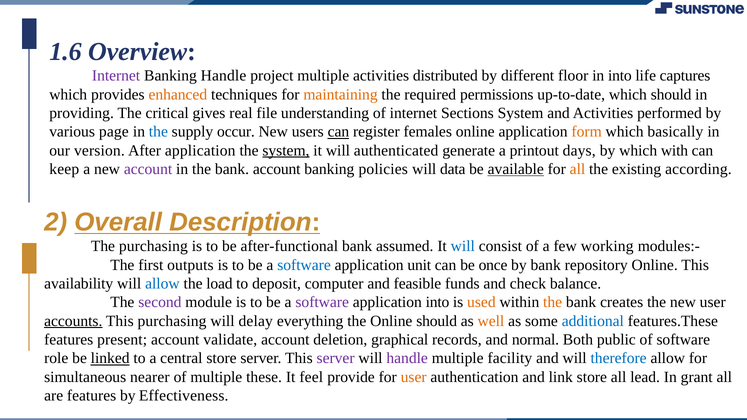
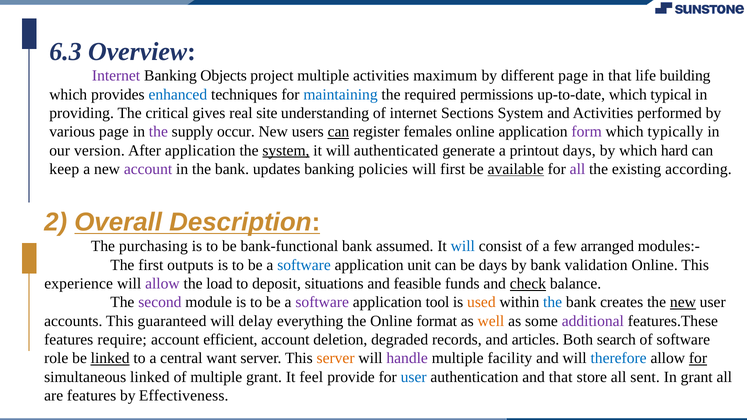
1.6: 1.6 -> 6.3
Banking Handle: Handle -> Objects
distributed: distributed -> maximum
different floor: floor -> page
in into: into -> that
captures: captures -> building
enhanced colour: orange -> blue
maintaining colour: orange -> blue
which should: should -> typical
file: file -> site
the at (158, 132) colour: blue -> purple
form colour: orange -> purple
basically: basically -> typically
with: with -> hard
bank account: account -> updates
will data: data -> first
all at (577, 169) colour: orange -> purple
after-functional: after-functional -> bank-functional
working: working -> arranged
be once: once -> days
repository: repository -> validation
availability: availability -> experience
allow at (162, 284) colour: blue -> purple
computer: computer -> situations
check underline: none -> present
application into: into -> tool
the at (553, 302) colour: orange -> blue
new at (683, 302) underline: none -> present
accounts underline: present -> none
This purchasing: purchasing -> guaranteed
Online should: should -> format
additional colour: blue -> purple
present: present -> require
validate: validate -> efficient
graphical: graphical -> degraded
normal: normal -> articles
public: public -> search
central store: store -> want
server at (336, 358) colour: purple -> orange
for at (698, 358) underline: none -> present
simultaneous nearer: nearer -> linked
multiple these: these -> grant
user at (414, 377) colour: orange -> blue
and link: link -> that
lead: lead -> sent
